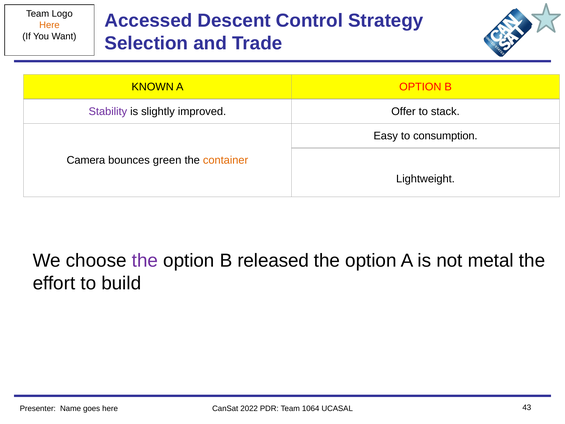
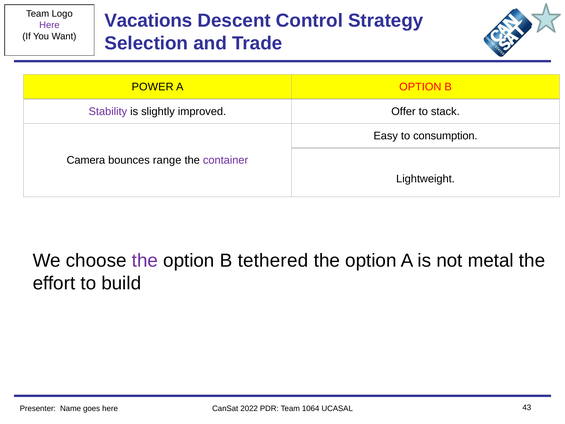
Accessed: Accessed -> Vacations
Here at (49, 25) colour: orange -> purple
KNOWN: KNOWN -> POWER
green: green -> range
container colour: orange -> purple
released: released -> tethered
